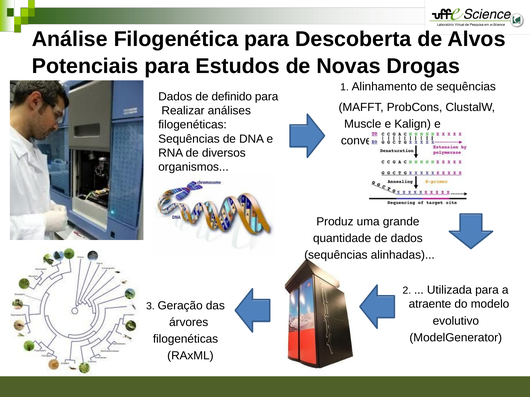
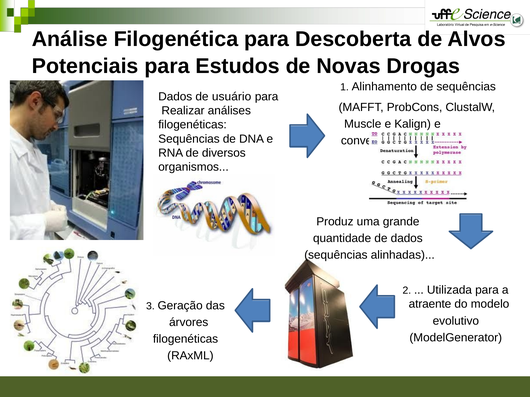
definido: definido -> usuário
